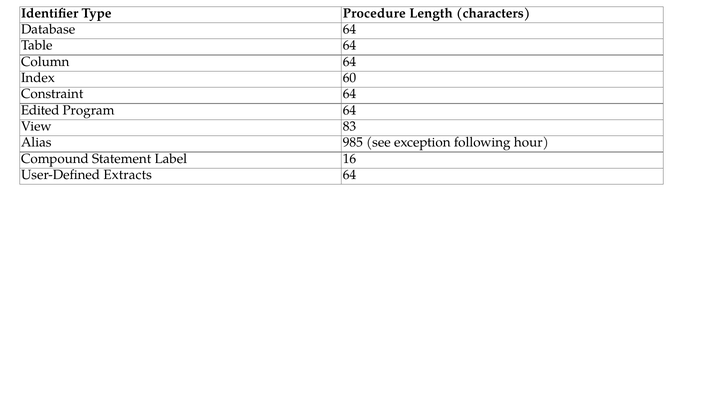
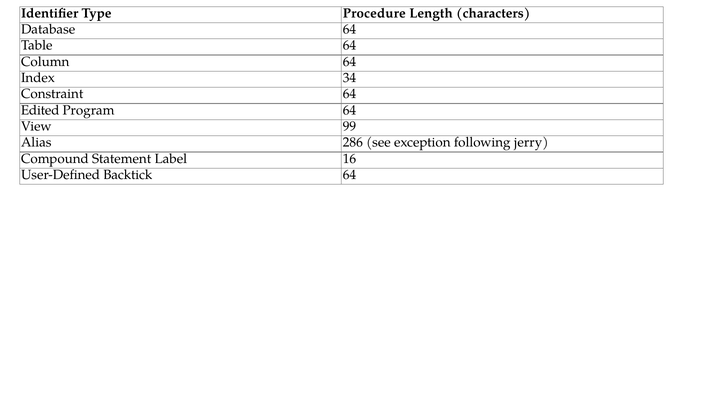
60: 60 -> 34
83: 83 -> 99
985: 985 -> 286
hour: hour -> jerry
Extracts: Extracts -> Backtick
